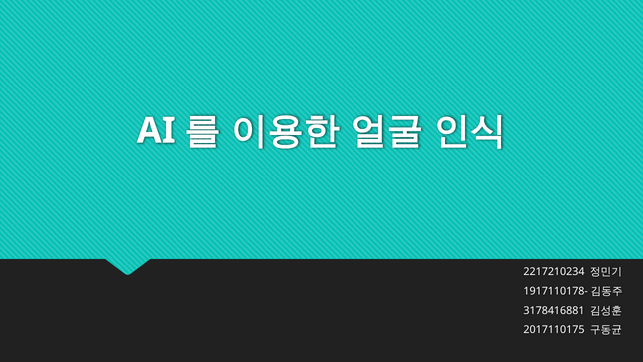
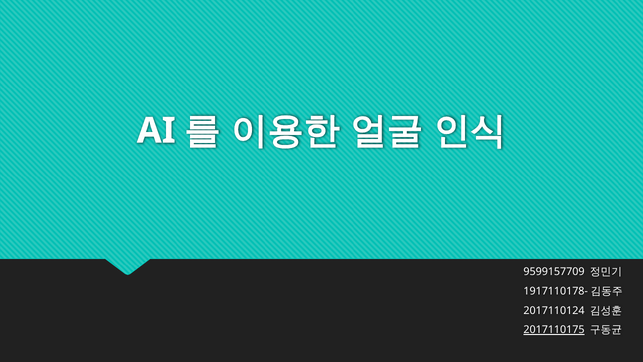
2217210234: 2217210234 -> 9599157709
3178416881: 3178416881 -> 2017110124
2017110175 underline: none -> present
